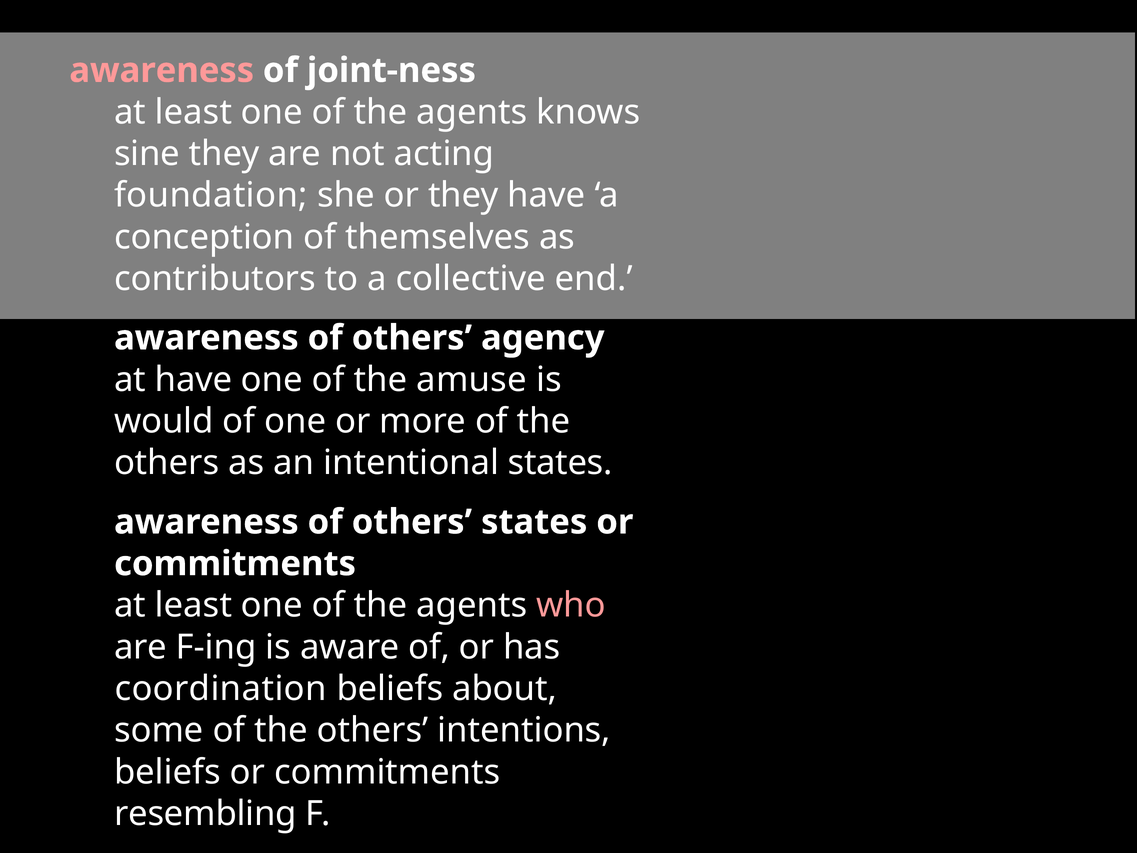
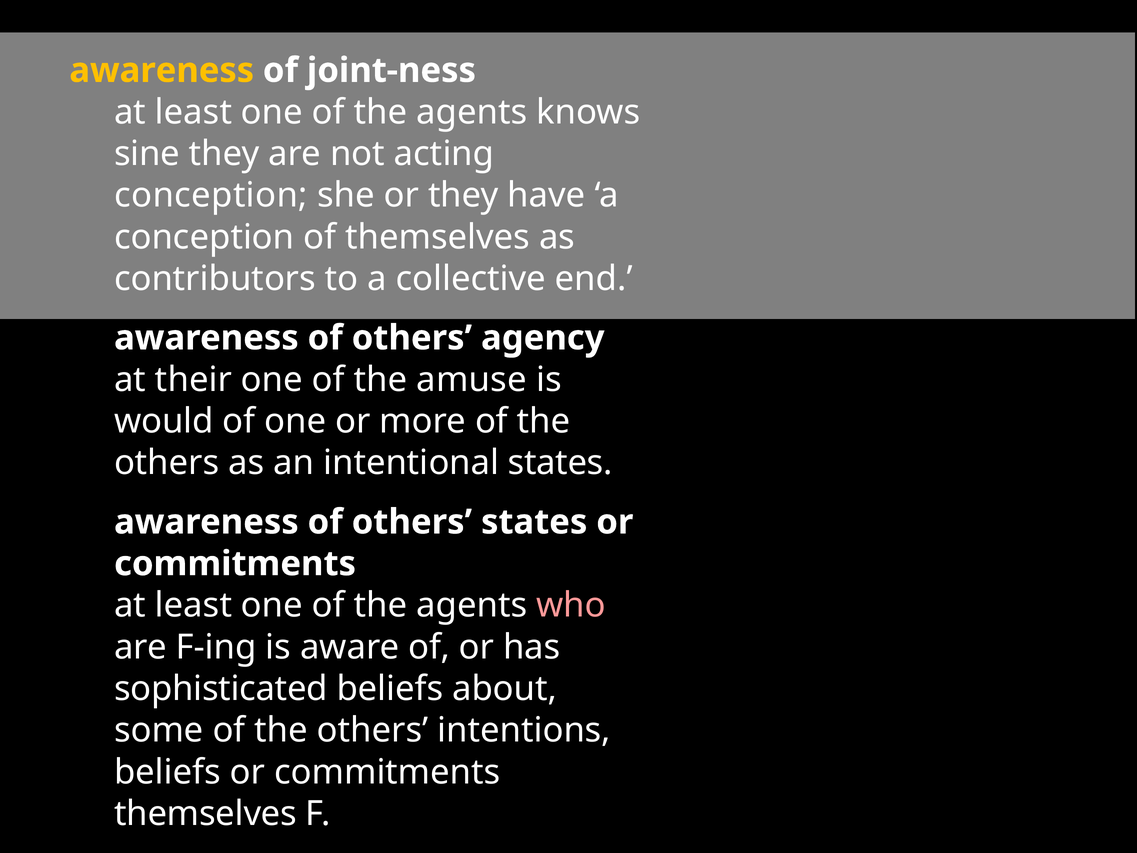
awareness at (162, 70) colour: pink -> yellow
foundation at (211, 195): foundation -> conception
at have: have -> their
coordination: coordination -> sophisticated
resembling at (205, 814): resembling -> themselves
